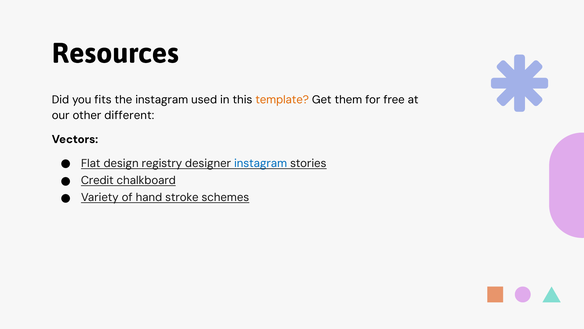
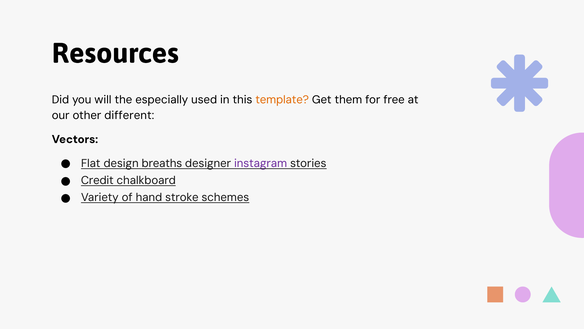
fits: fits -> will
the instagram: instagram -> especially
registry: registry -> breaths
instagram at (261, 163) colour: blue -> purple
